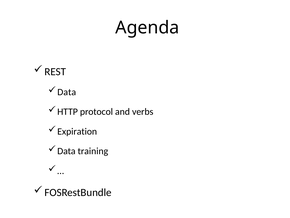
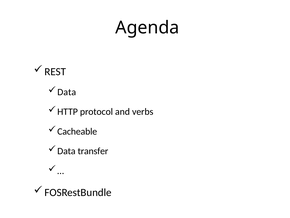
Expiration: Expiration -> Cacheable
training: training -> transfer
